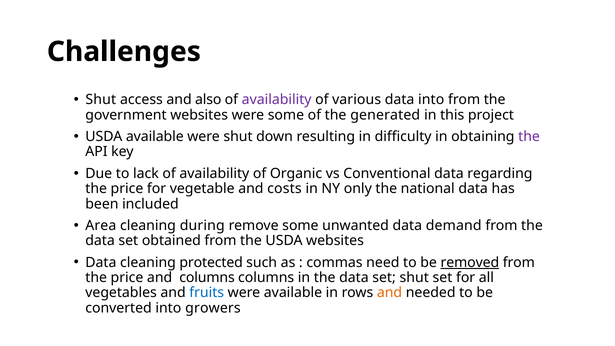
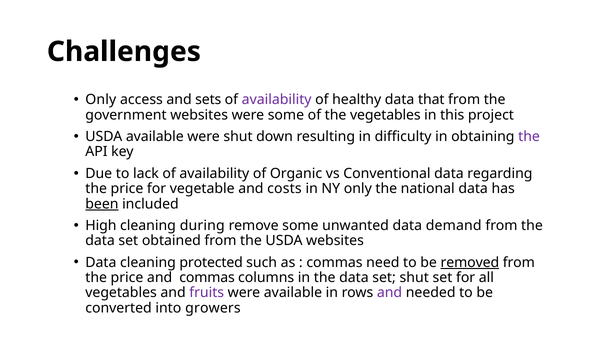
Shut at (101, 100): Shut -> Only
also: also -> sets
various: various -> healthy
data into: into -> that
the generated: generated -> vegetables
been underline: none -> present
Area: Area -> High
and columns: columns -> commas
fruits colour: blue -> purple
and at (390, 293) colour: orange -> purple
